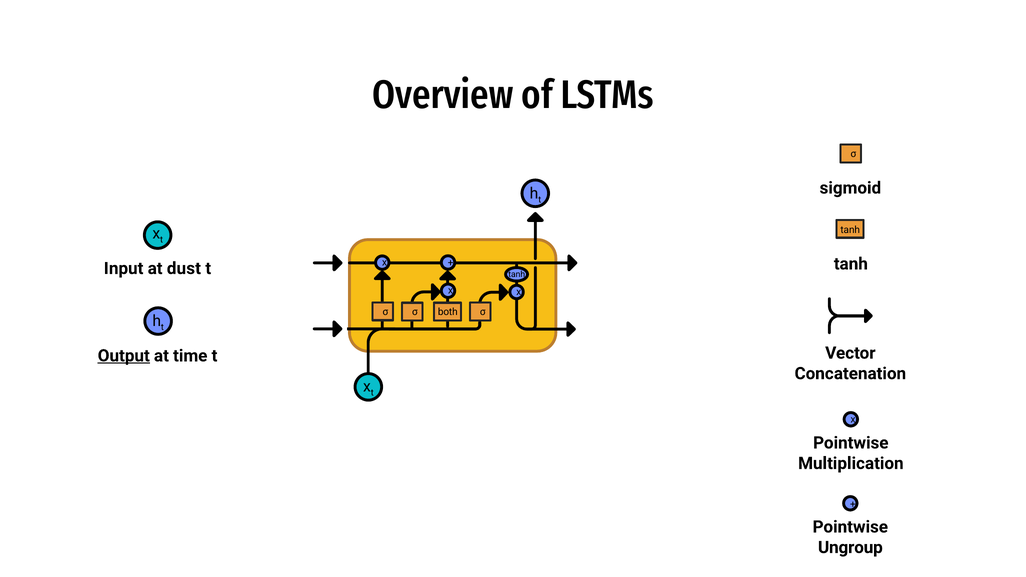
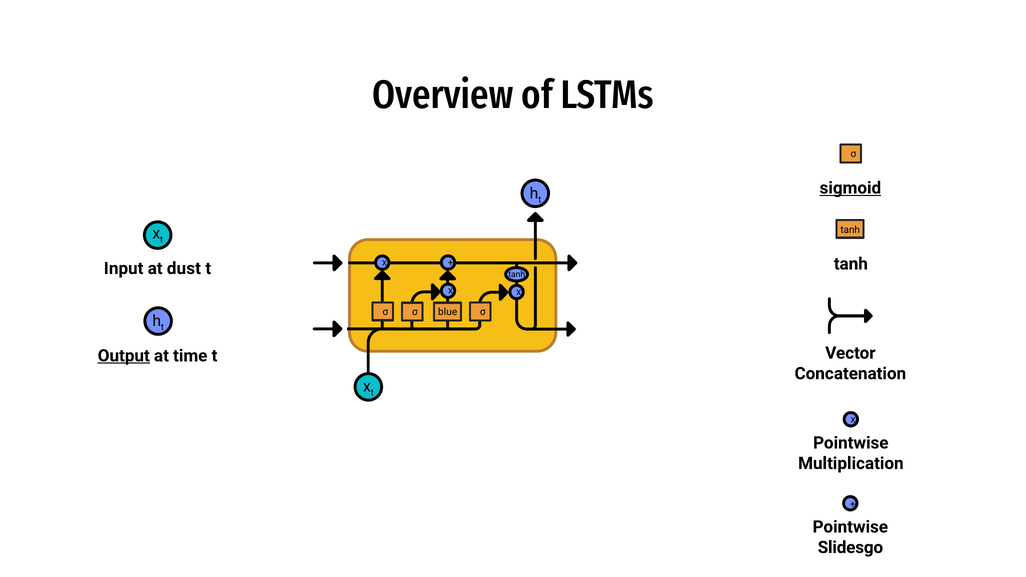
sigmoid underline: none -> present
both: both -> blue
Ungroup: Ungroup -> Slidesgo
